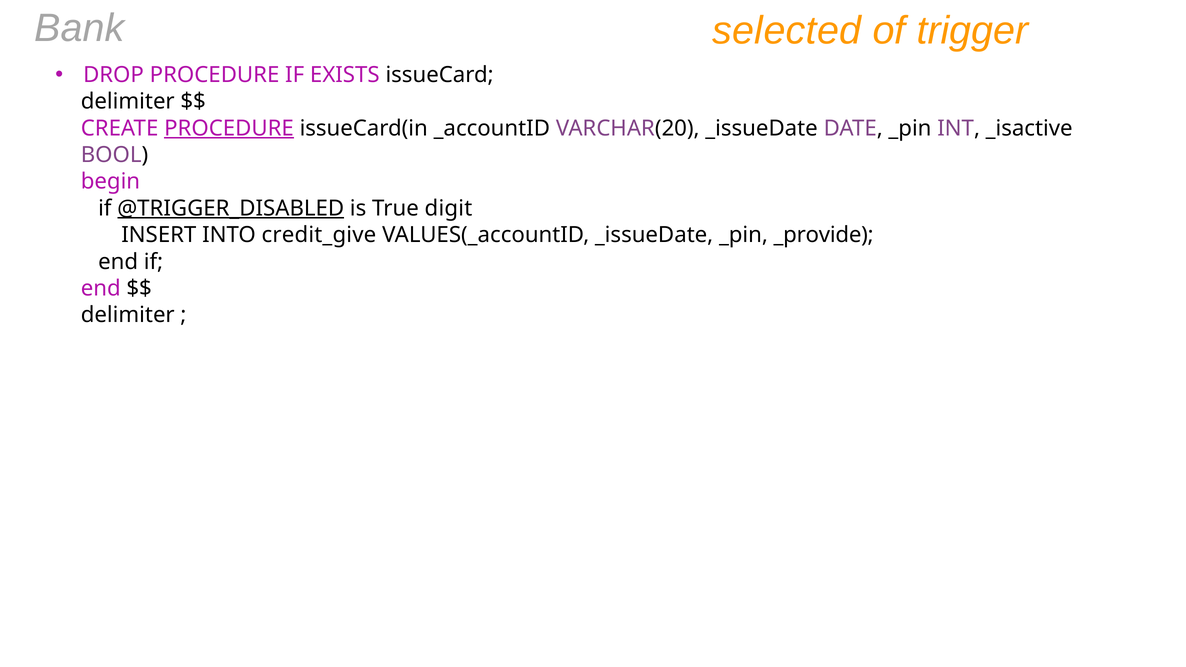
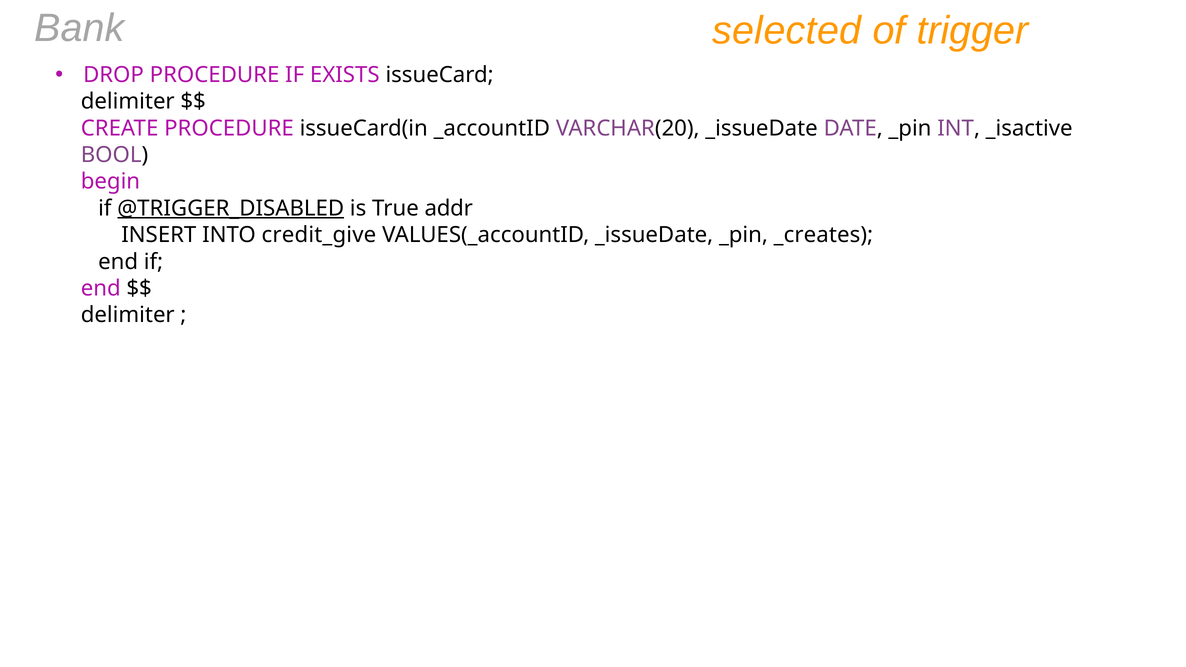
PROCEDURE at (229, 128) underline: present -> none
digit: digit -> addr
_provide: _provide -> _creates
